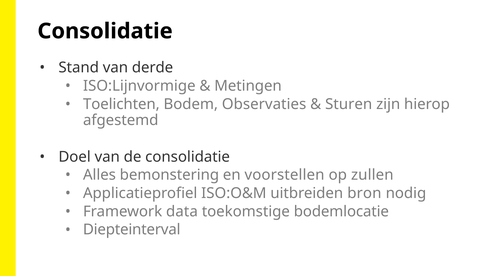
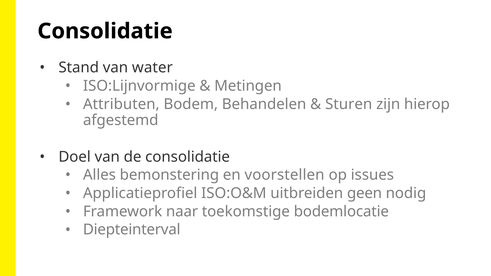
derde: derde -> water
Toelichten: Toelichten -> Attributen
Observaties: Observaties -> Behandelen
zullen: zullen -> issues
bron: bron -> geen
data: data -> naar
